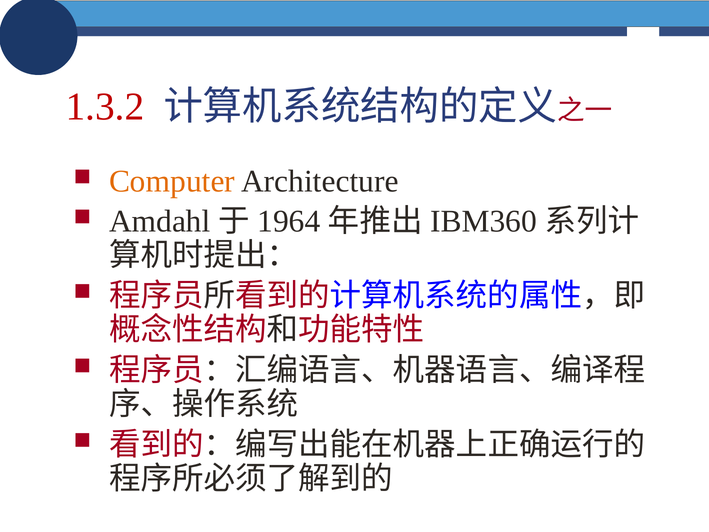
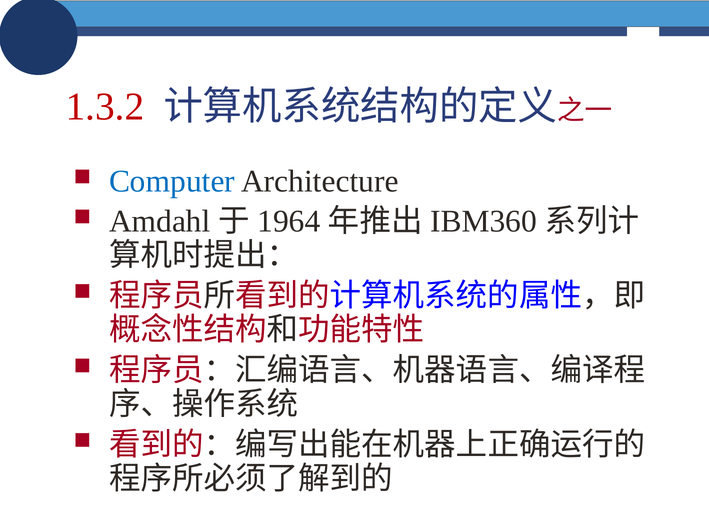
Computer colour: orange -> blue
